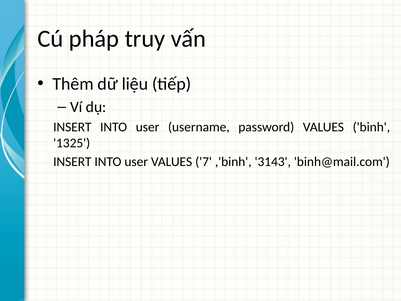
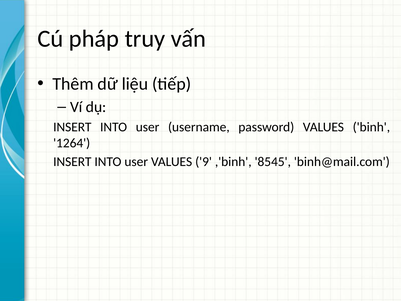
1325: 1325 -> 1264
7: 7 -> 9
3143: 3143 -> 8545
